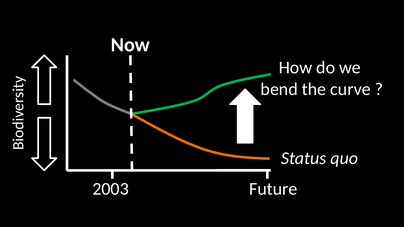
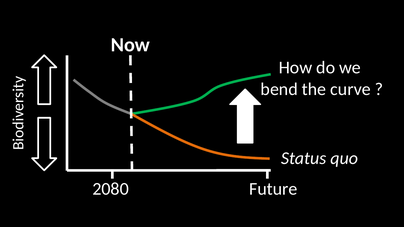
2003: 2003 -> 2080
